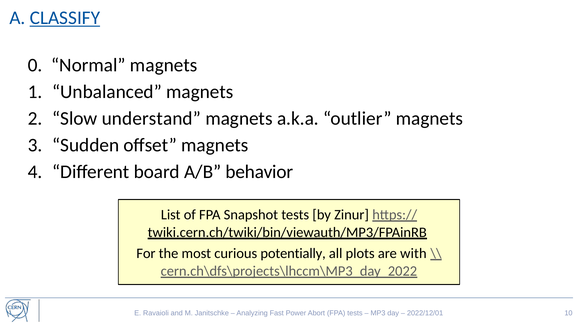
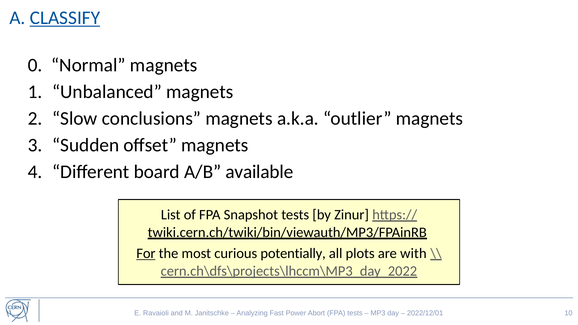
understand: understand -> conclusions
behavior: behavior -> available
For underline: none -> present
